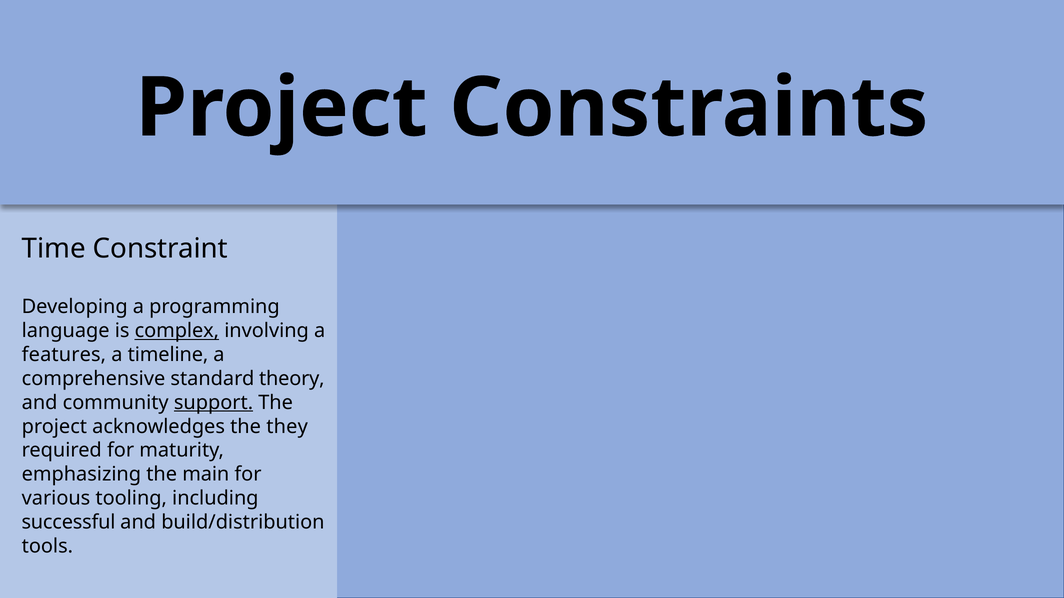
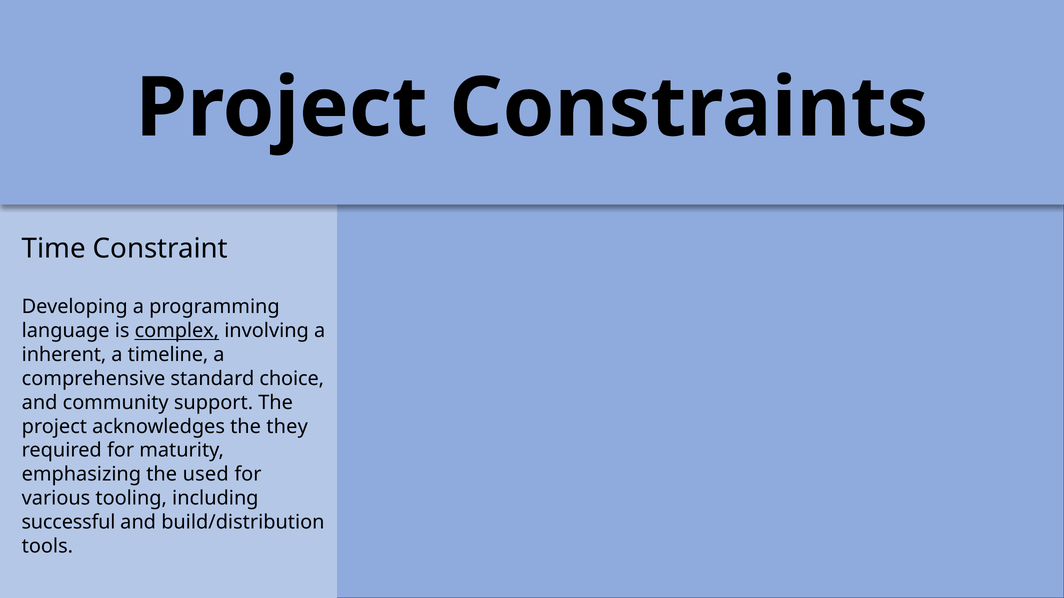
features: features -> inherent
theory: theory -> choice
support underline: present -> none
main: main -> used
